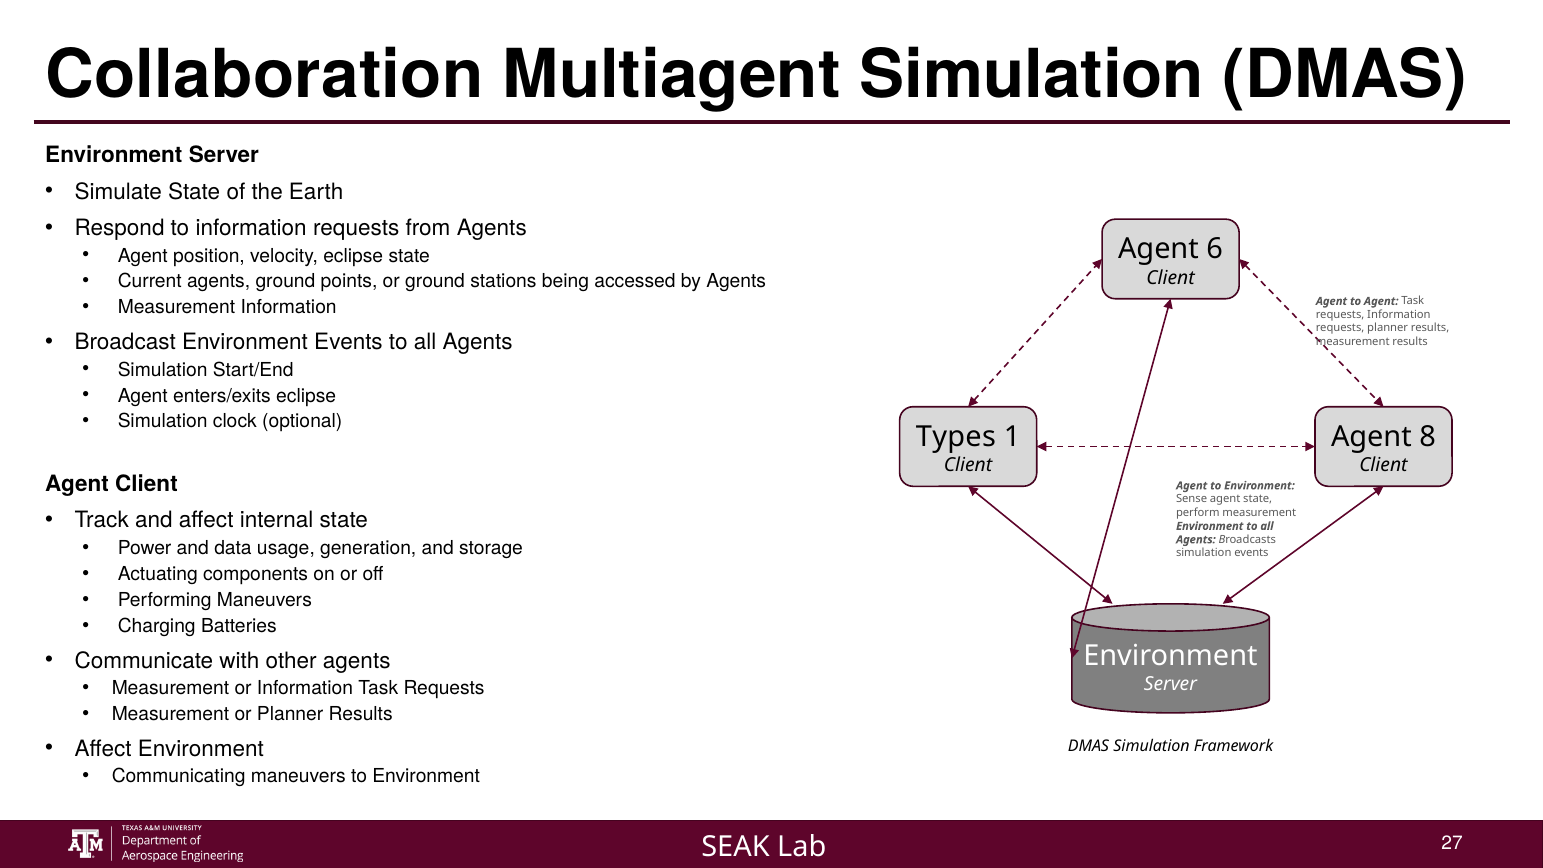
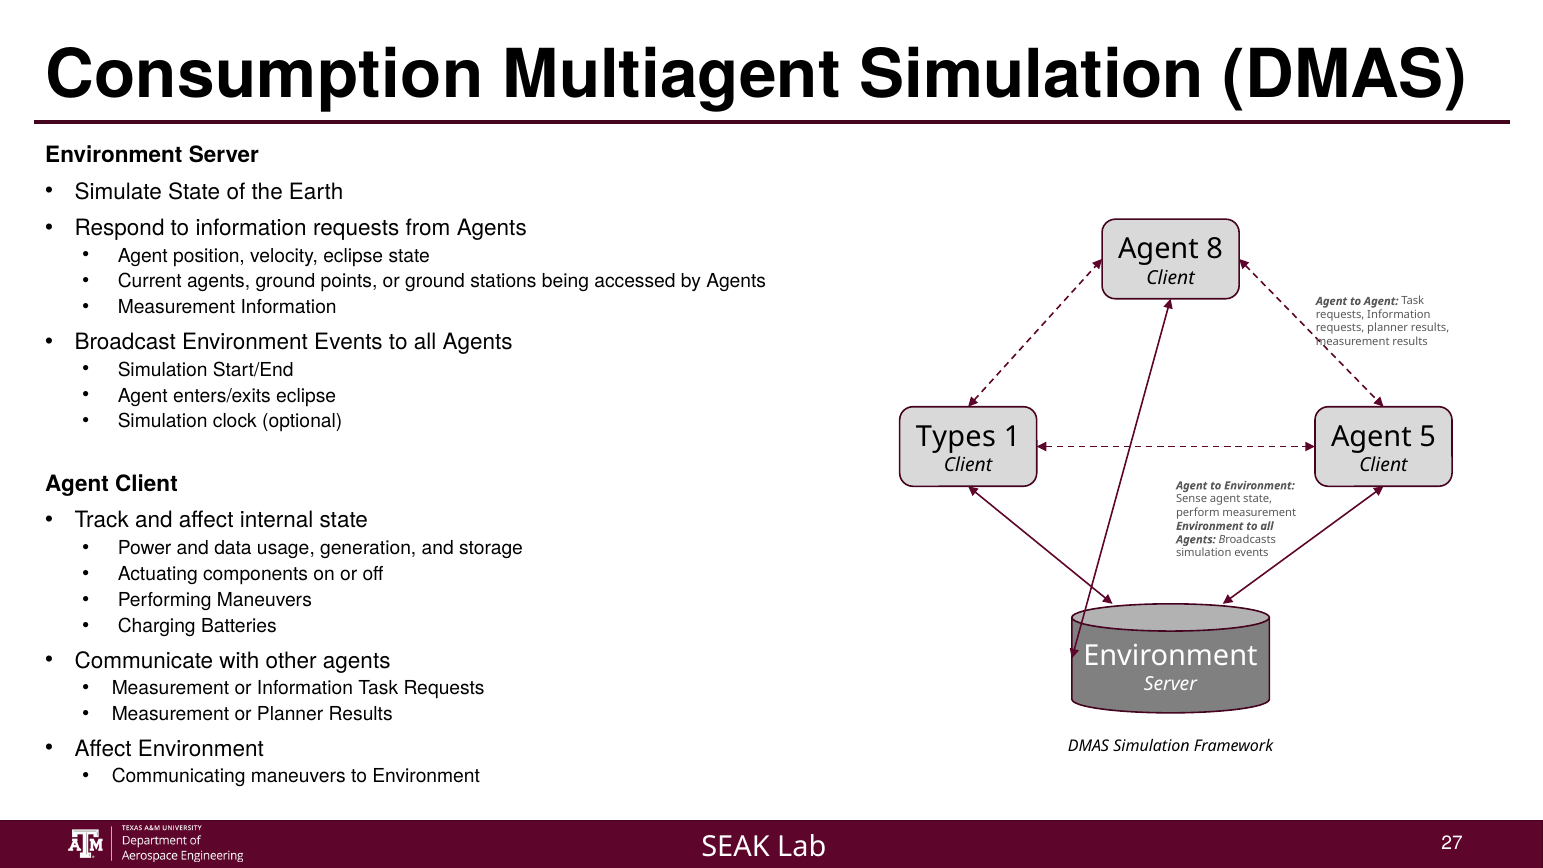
Collaboration: Collaboration -> Consumption
6: 6 -> 8
8: 8 -> 5
